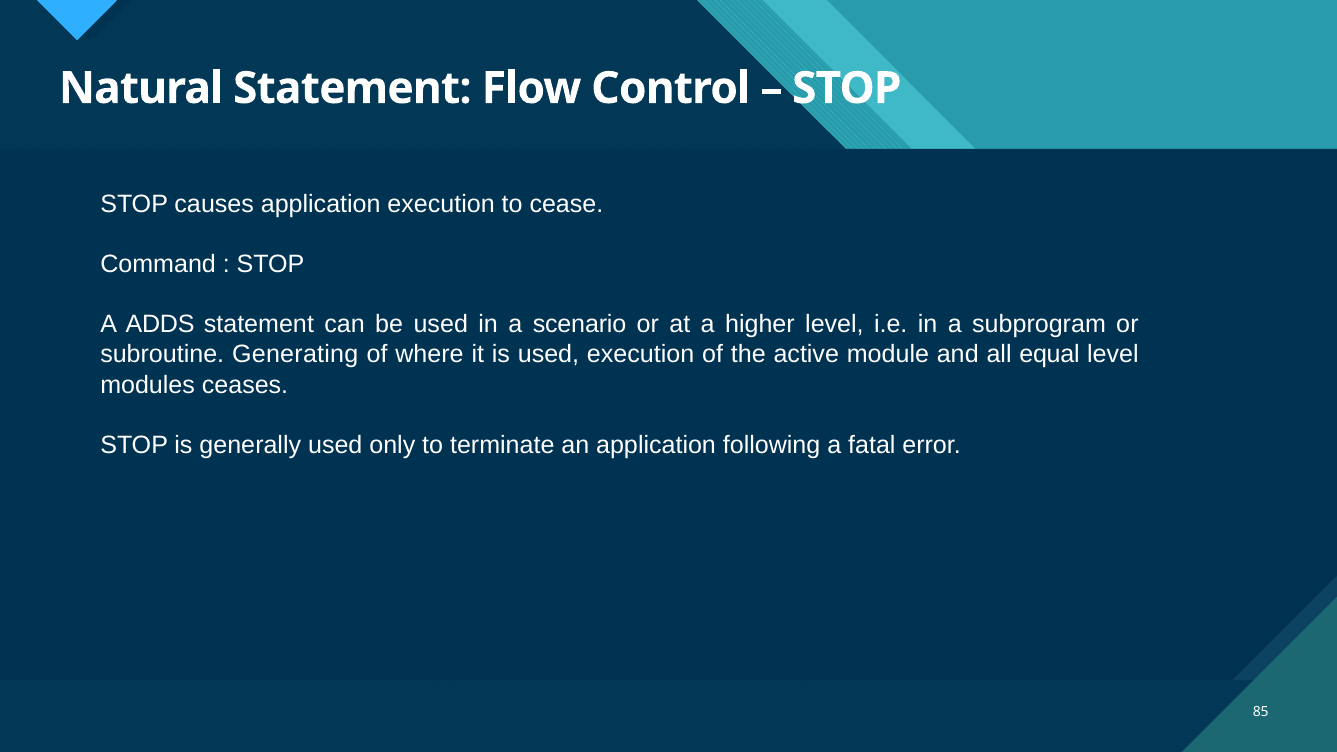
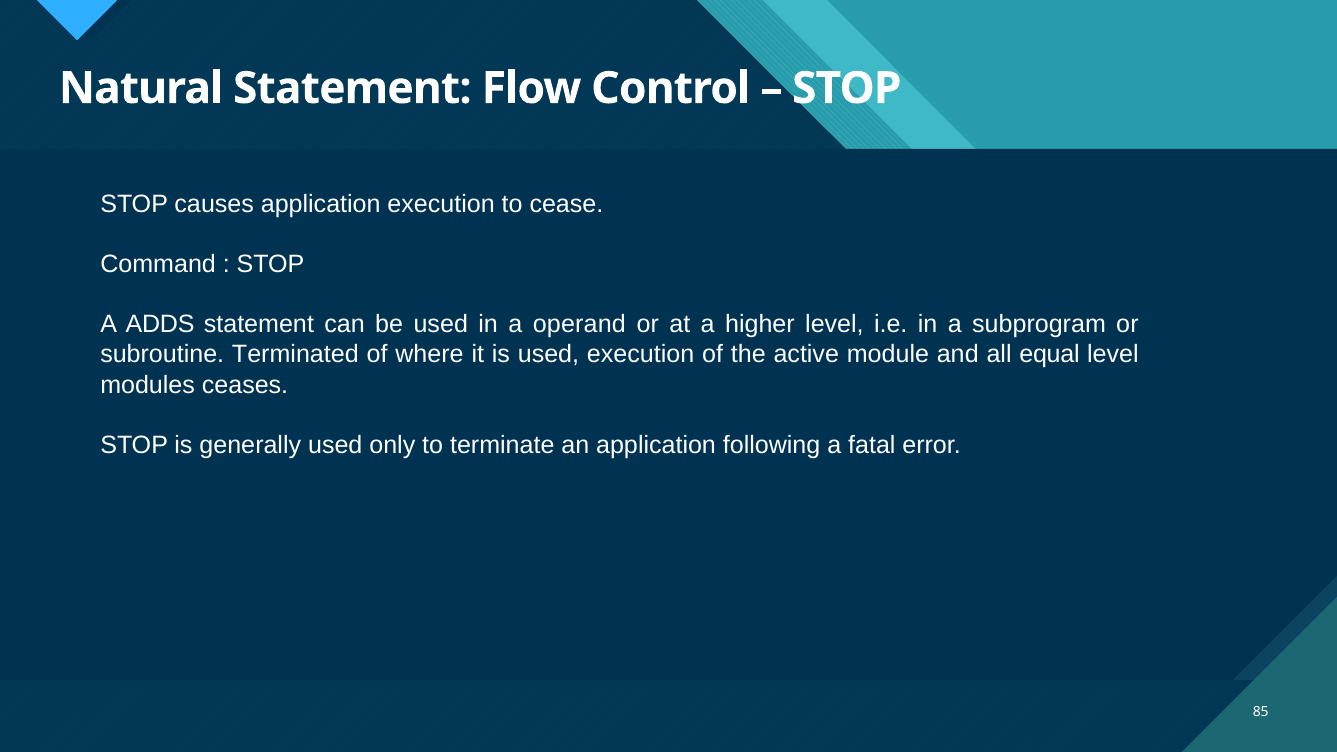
scenario: scenario -> operand
Generating: Generating -> Terminated
